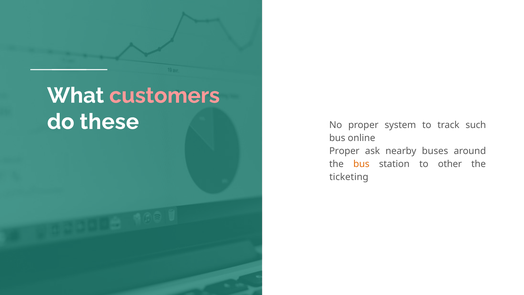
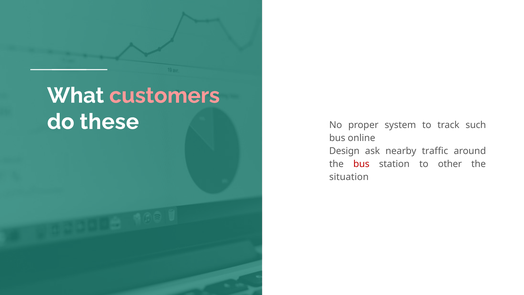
Proper at (344, 151): Proper -> Design
buses: buses -> traffic
bus at (361, 164) colour: orange -> red
ticketing: ticketing -> situation
